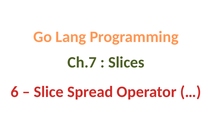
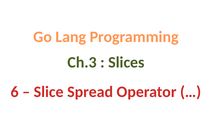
Ch.7: Ch.7 -> Ch.3
